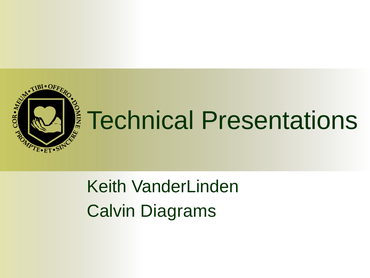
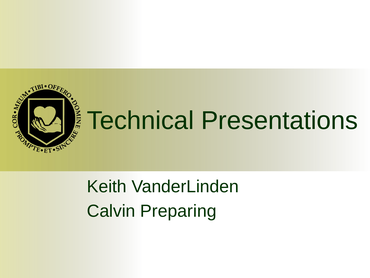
Diagrams: Diagrams -> Preparing
